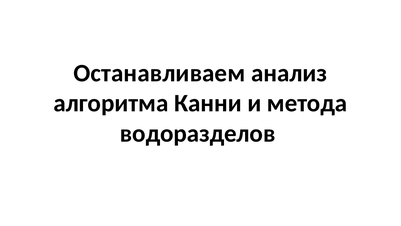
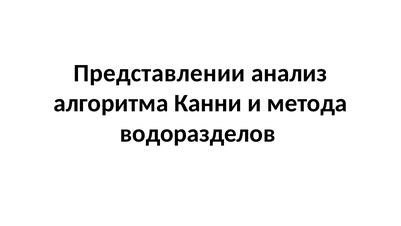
Останавливаем: Останавливаем -> Представлении
